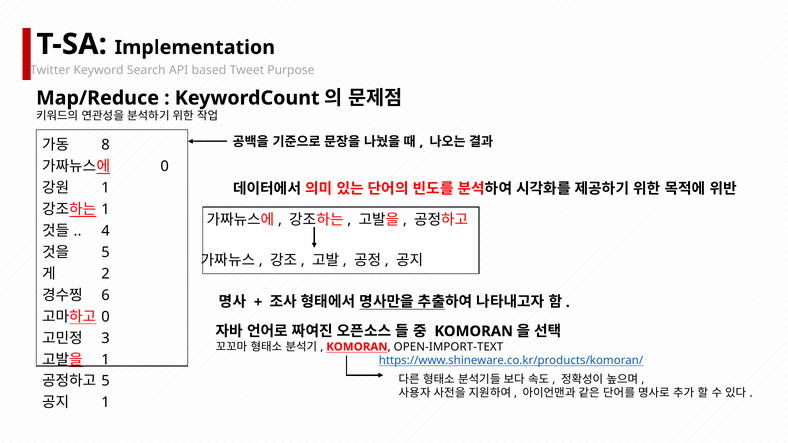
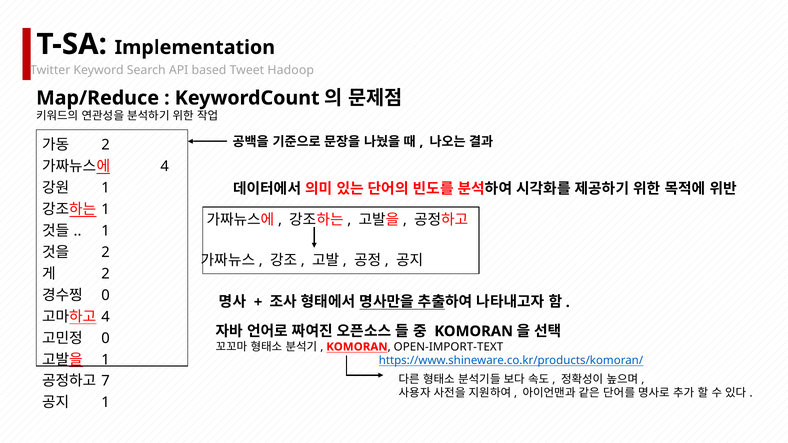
Purpose: Purpose -> Hadoop
8 at (106, 145): 8 -> 2
0 at (165, 167): 0 -> 4
4 at (106, 231): 4 -> 1
5 at (106, 252): 5 -> 2
6 at (106, 295): 6 -> 0
0 at (106, 317): 0 -> 4
3 at (106, 338): 3 -> 0
5 at (106, 381): 5 -> 7
